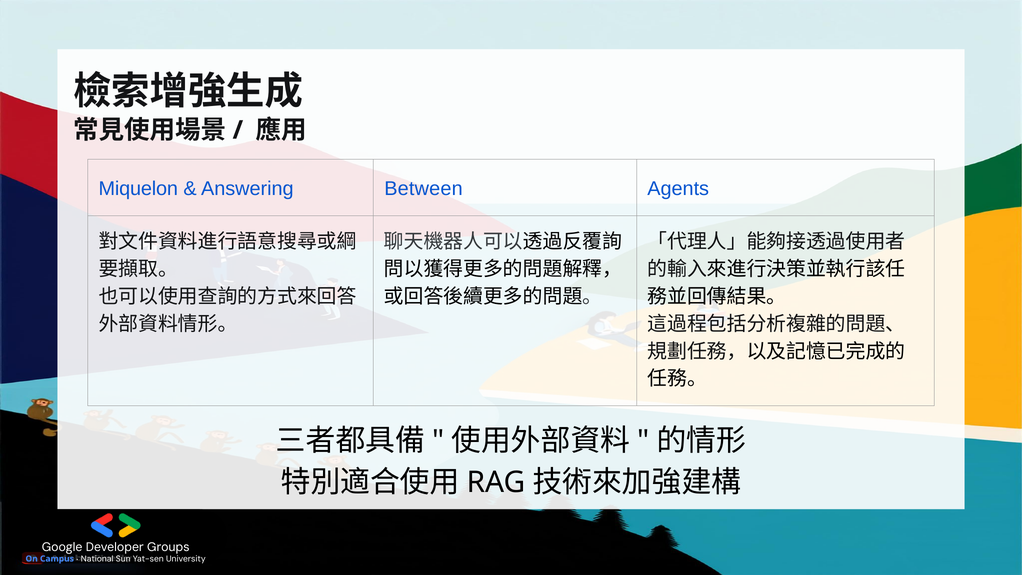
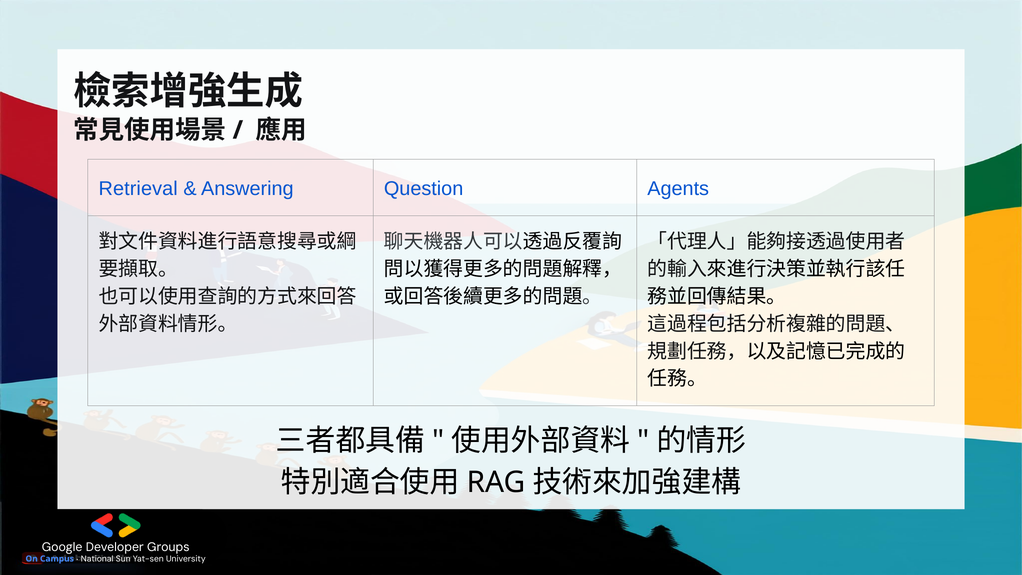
Miquelon: Miquelon -> Retrieval
Between: Between -> Question
